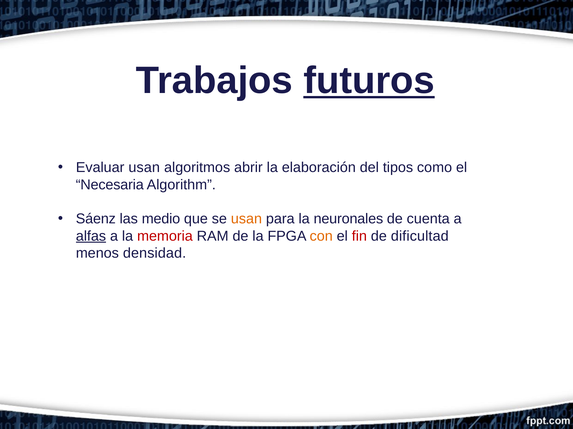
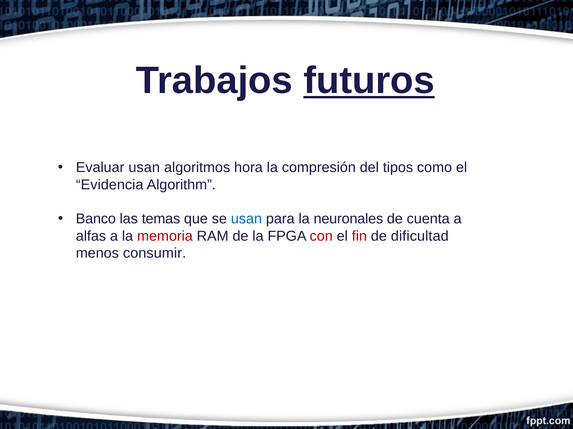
abrir: abrir -> hora
elaboración: elaboración -> compresión
Necesaria: Necesaria -> Evidencia
Sáenz: Sáenz -> Banco
medio: medio -> temas
usan at (246, 219) colour: orange -> blue
alfas underline: present -> none
con colour: orange -> red
densidad: densidad -> consumir
